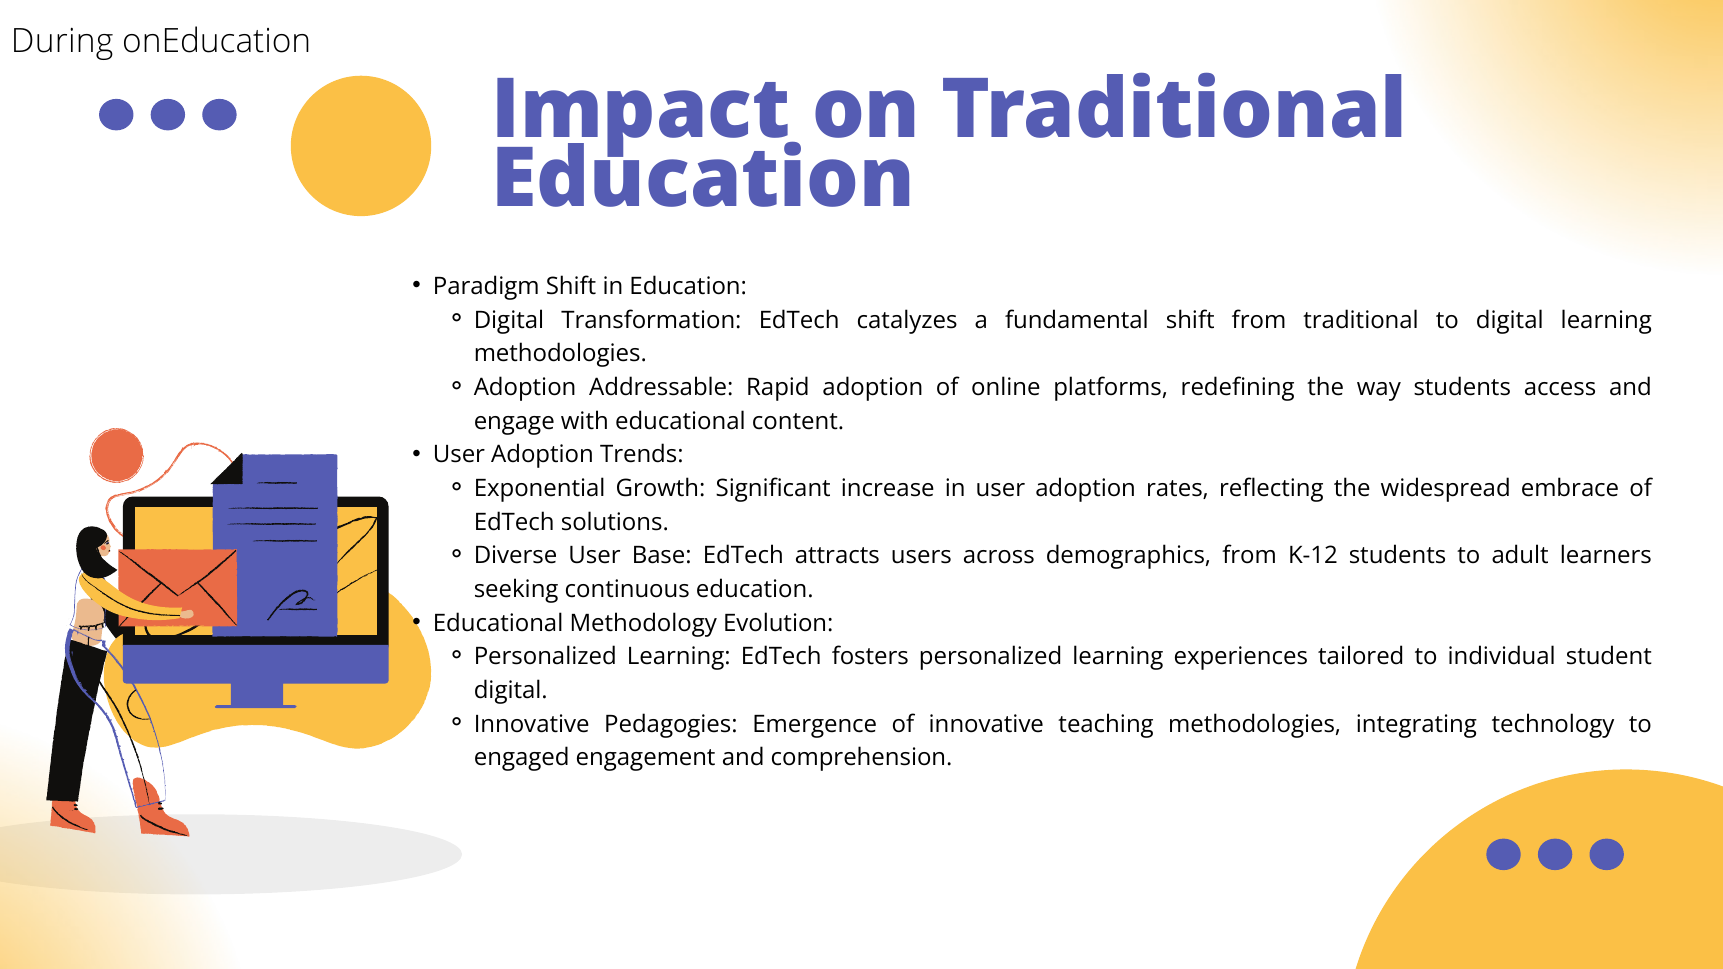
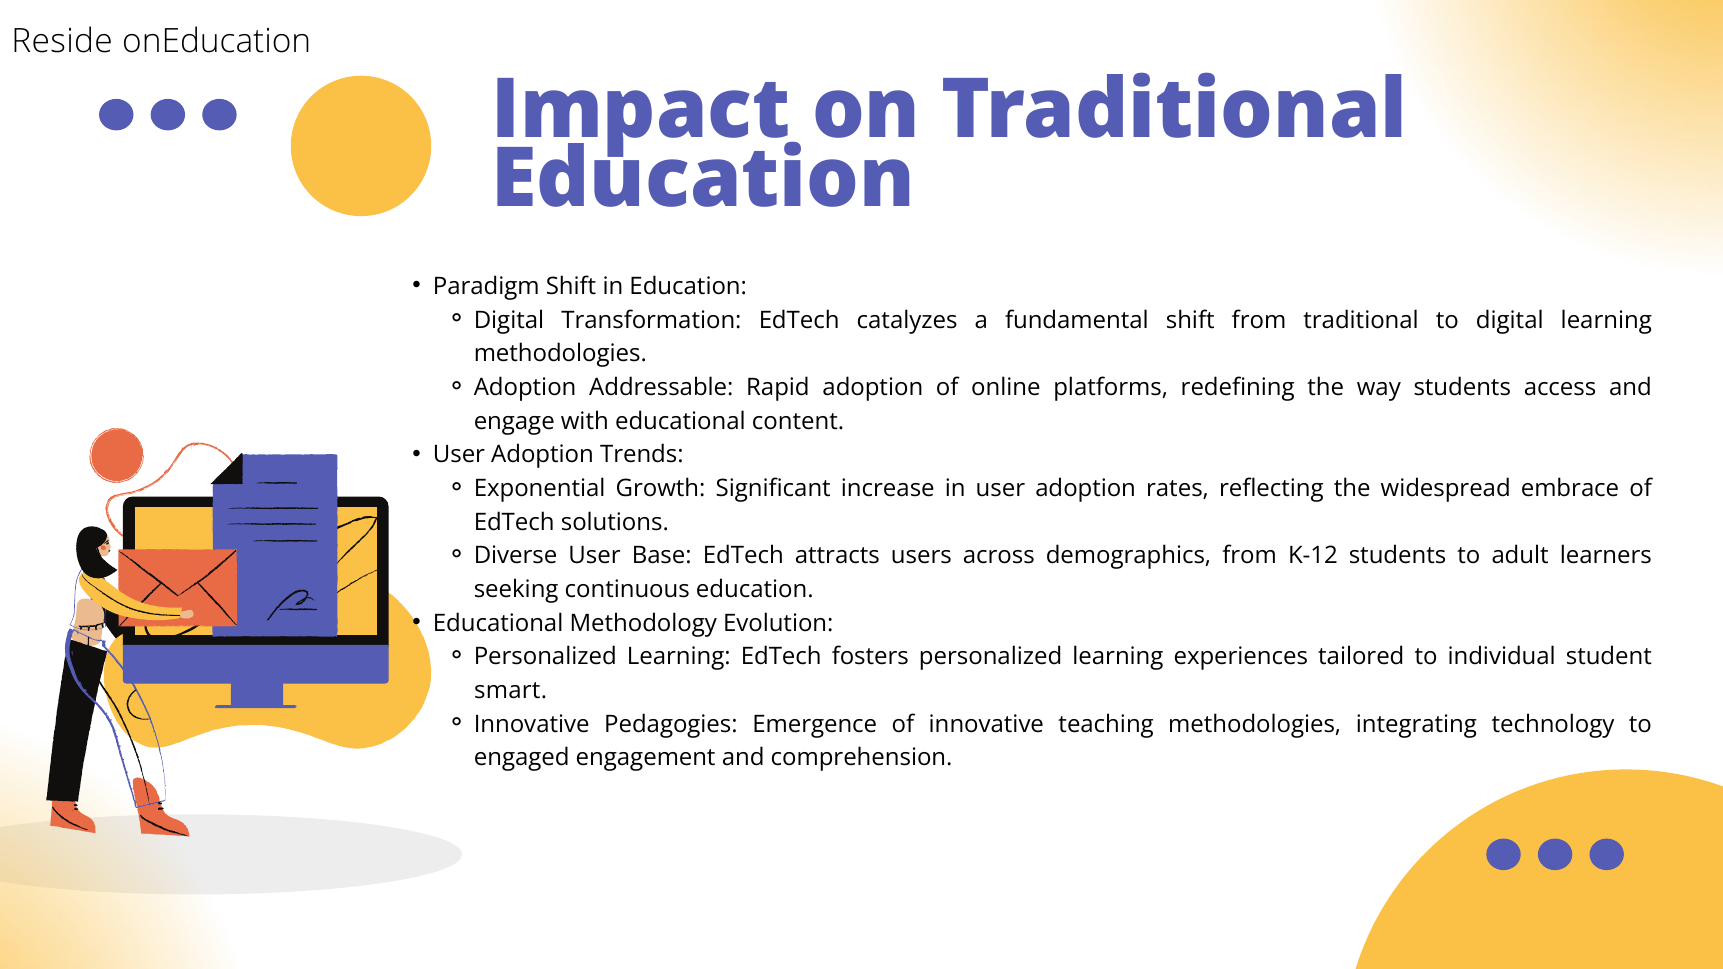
During: During -> Reside
digital at (511, 691): digital -> smart
